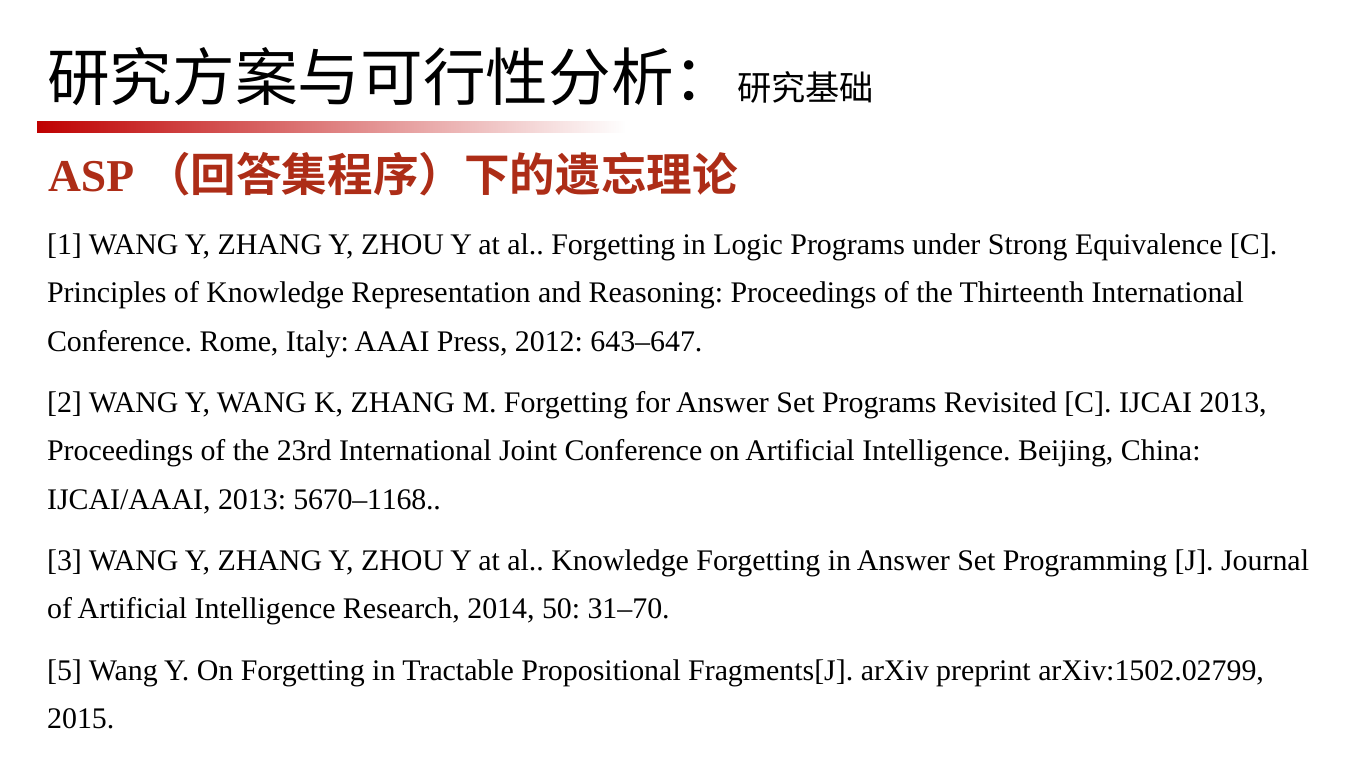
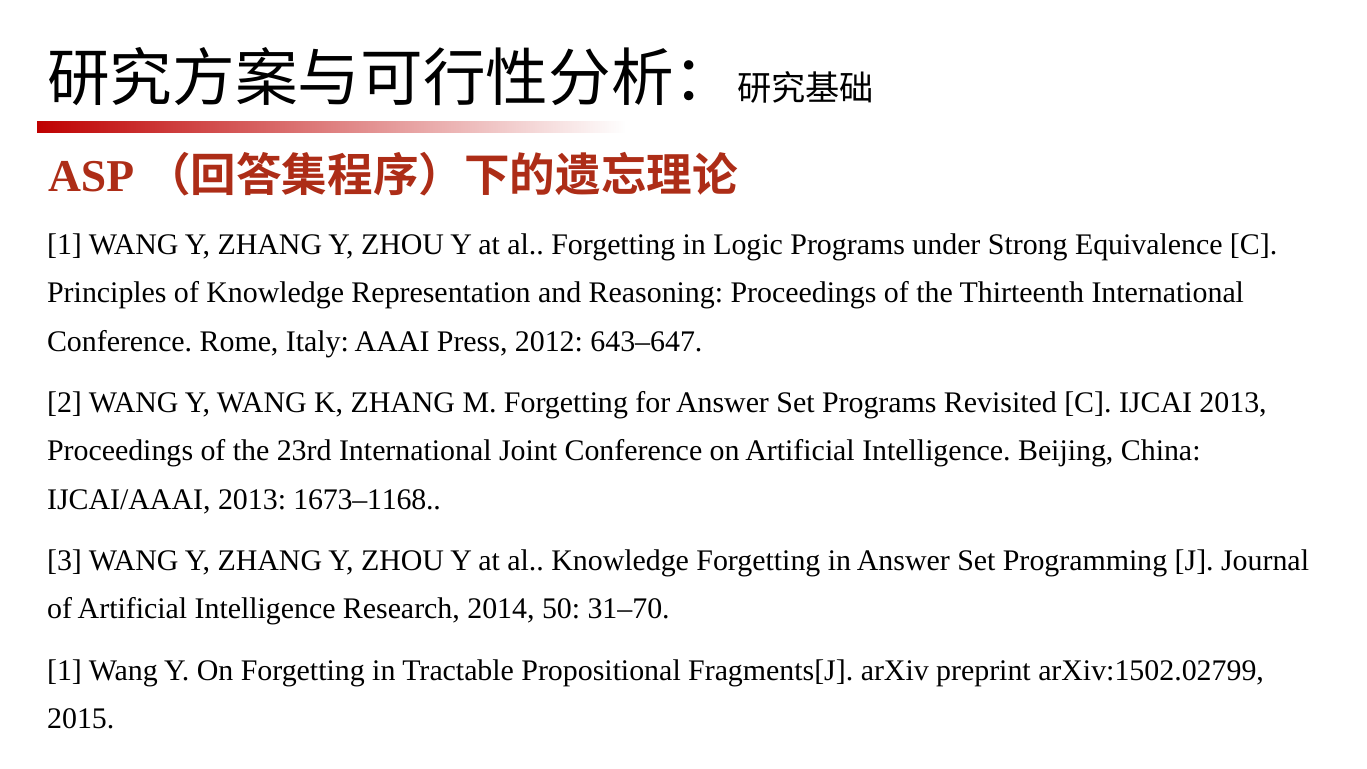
5670–1168: 5670–1168 -> 1673–1168
5 at (65, 670): 5 -> 1
